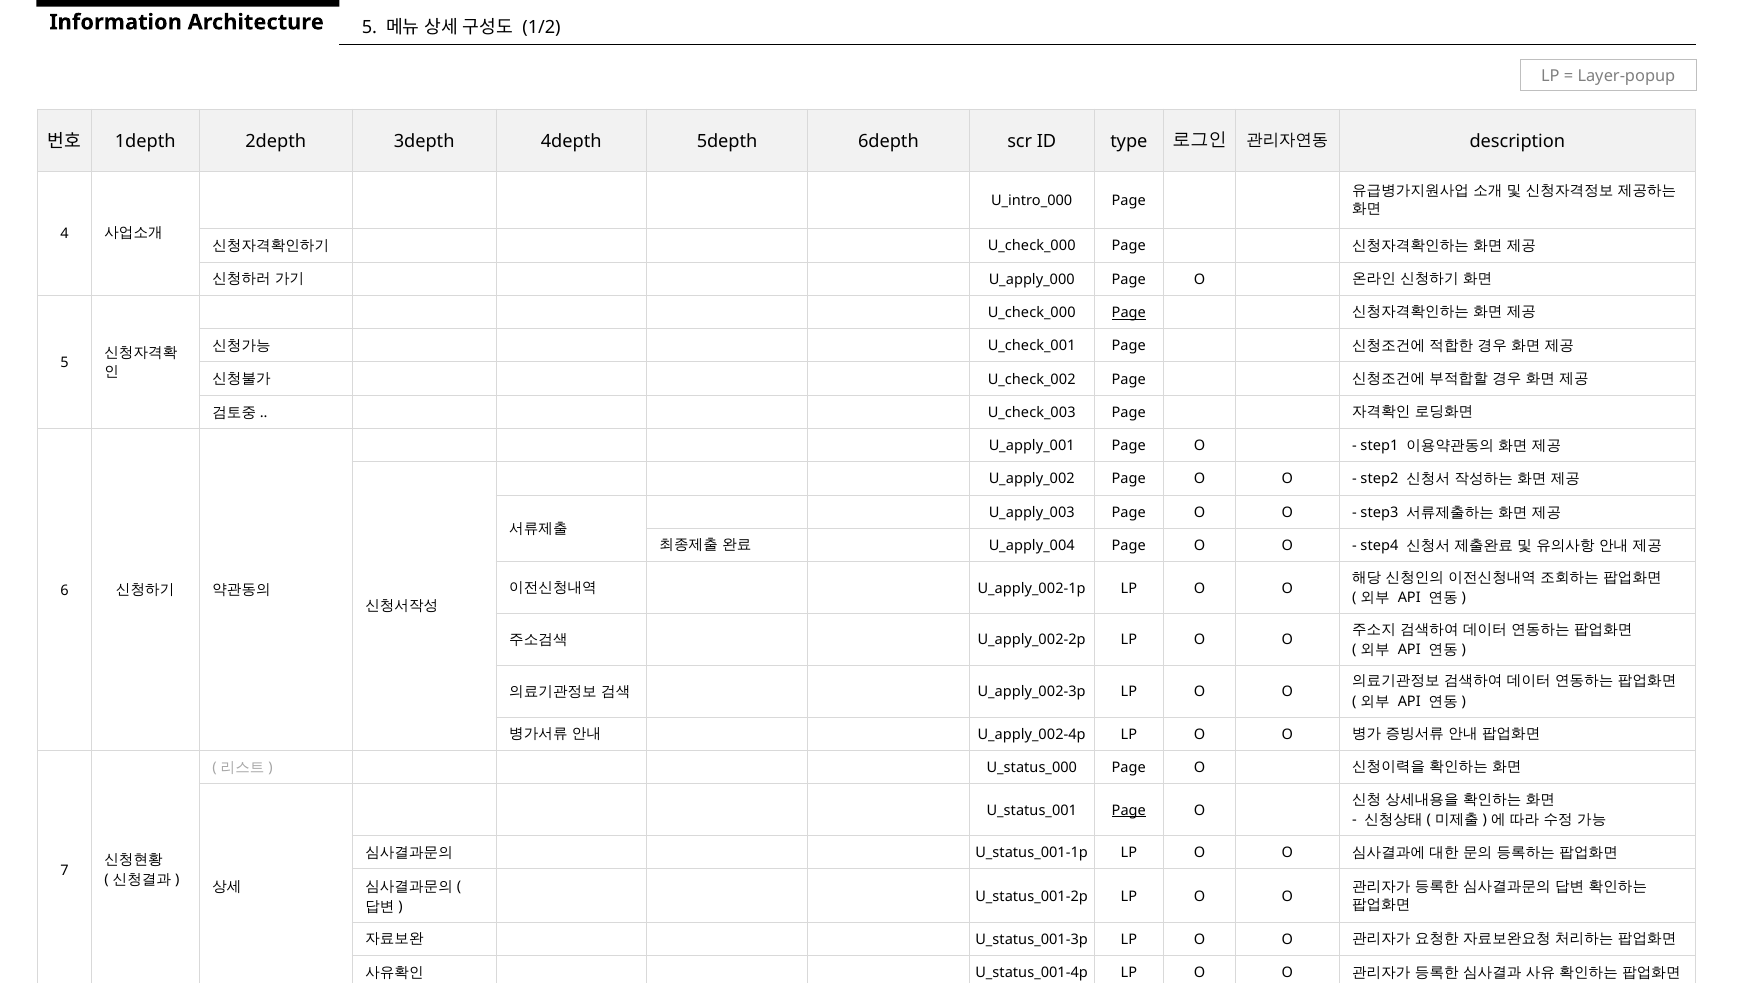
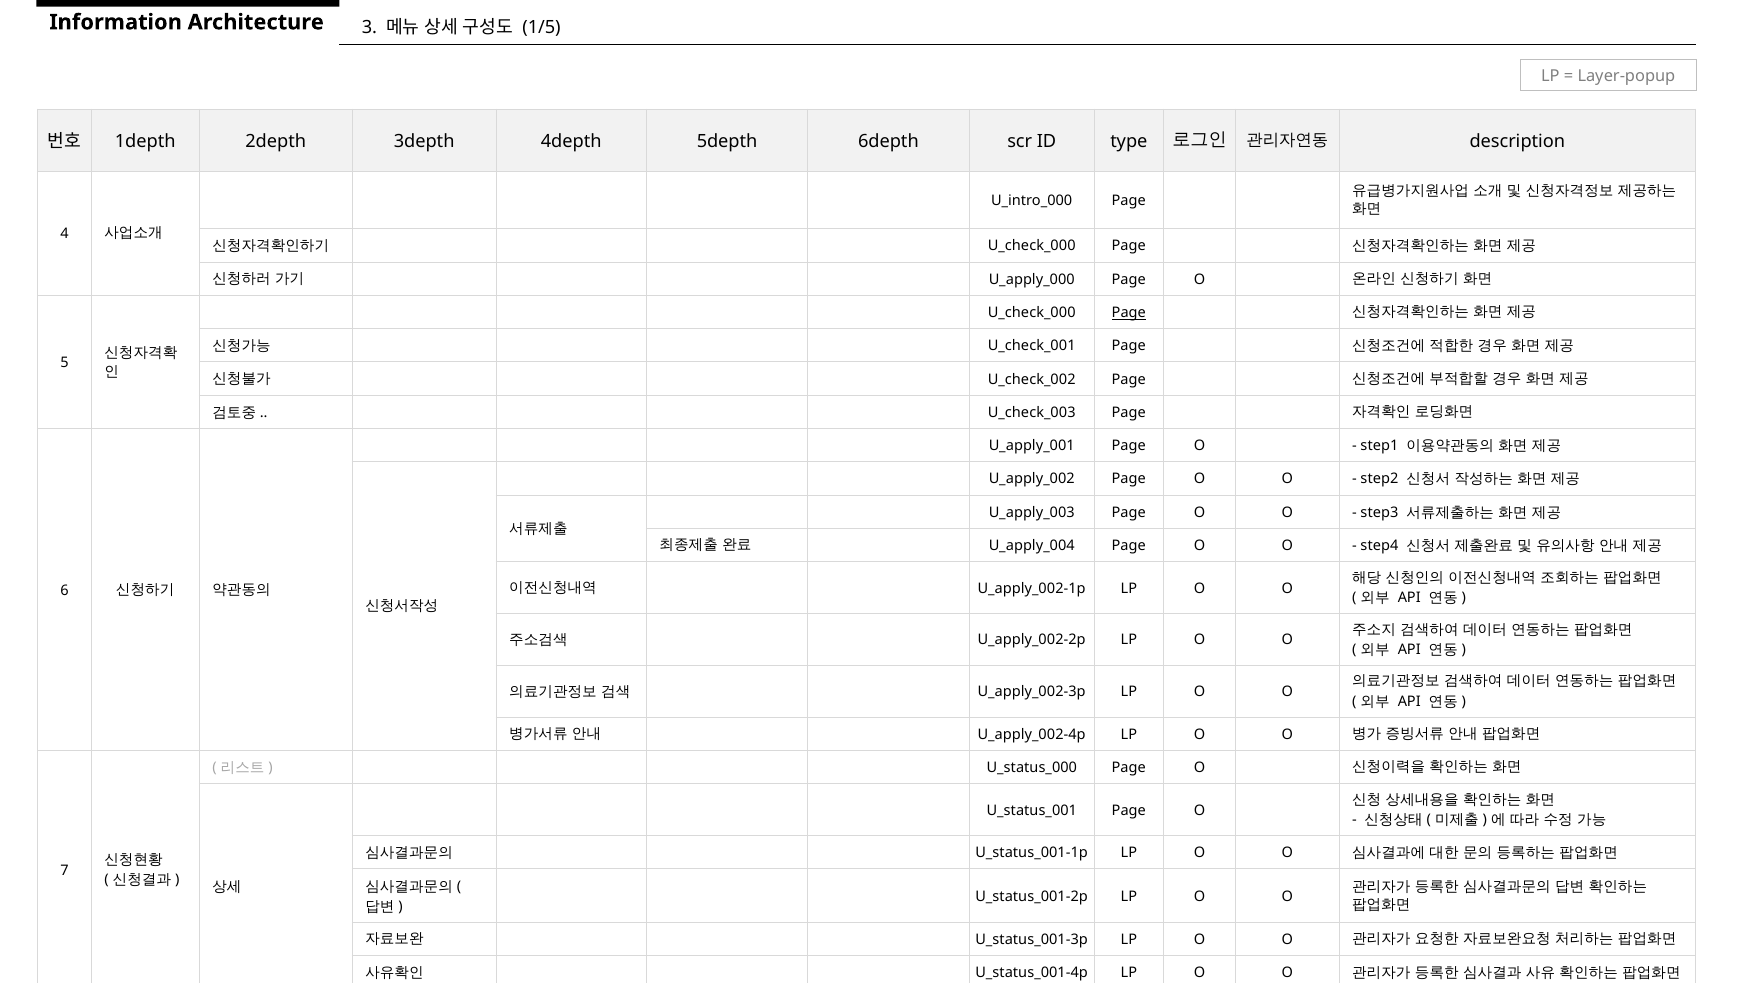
Architecture 5: 5 -> 3
1/2: 1/2 -> 1/5
Page at (1129, 811) underline: present -> none
